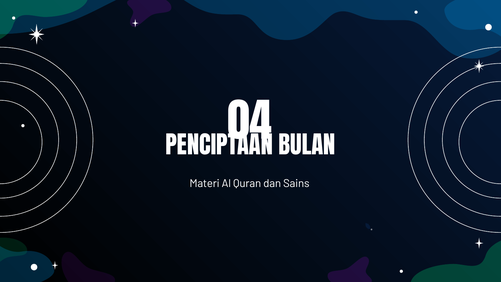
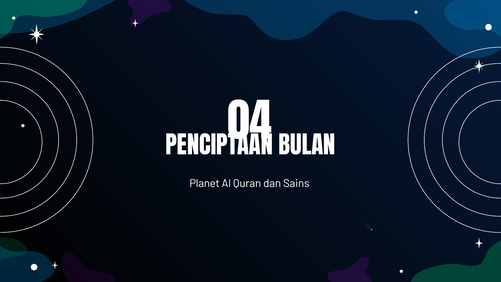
Materi: Materi -> Planet
